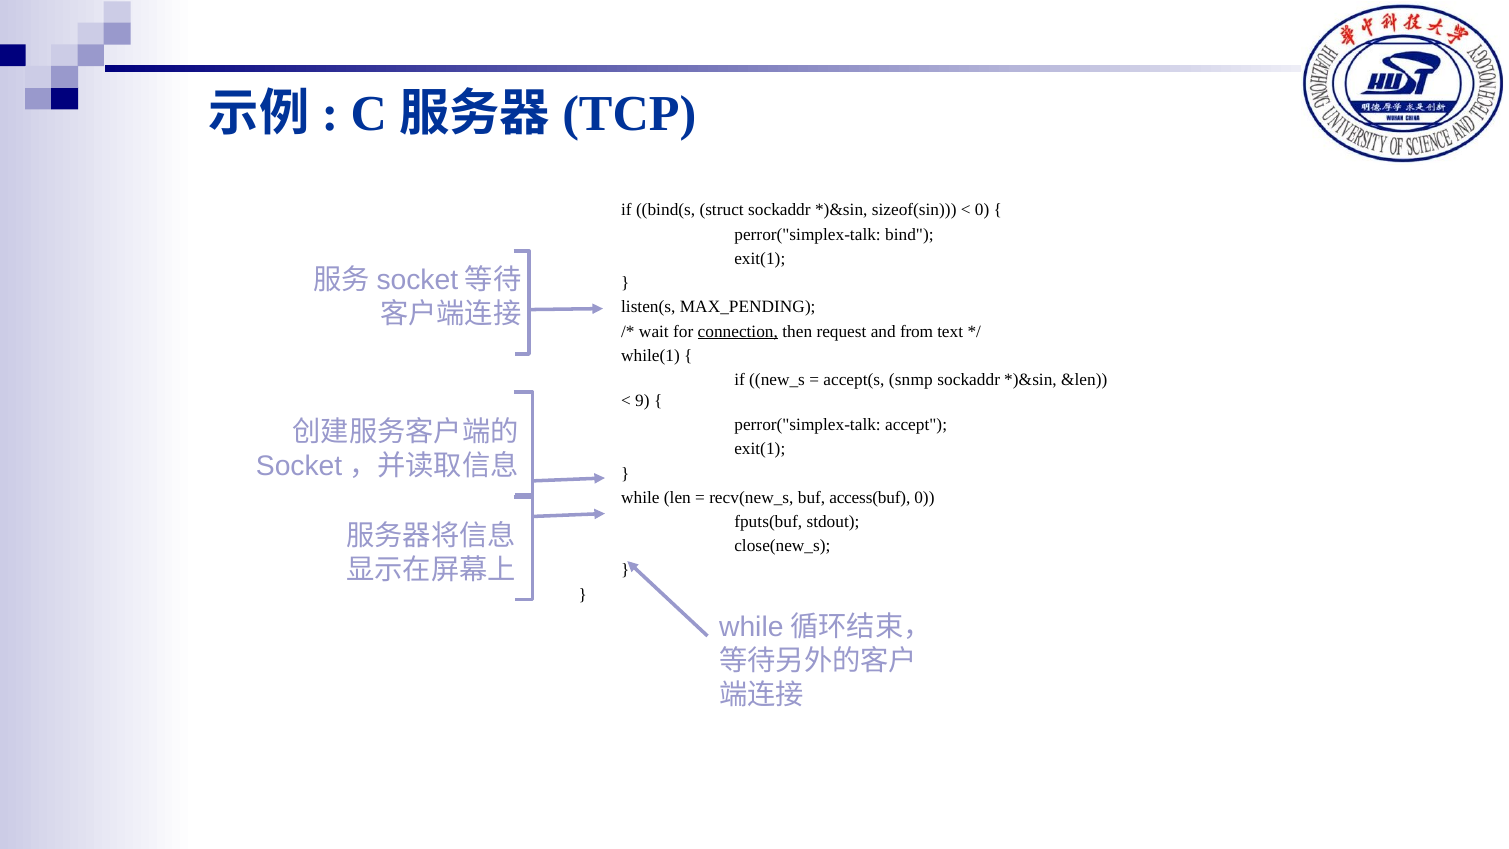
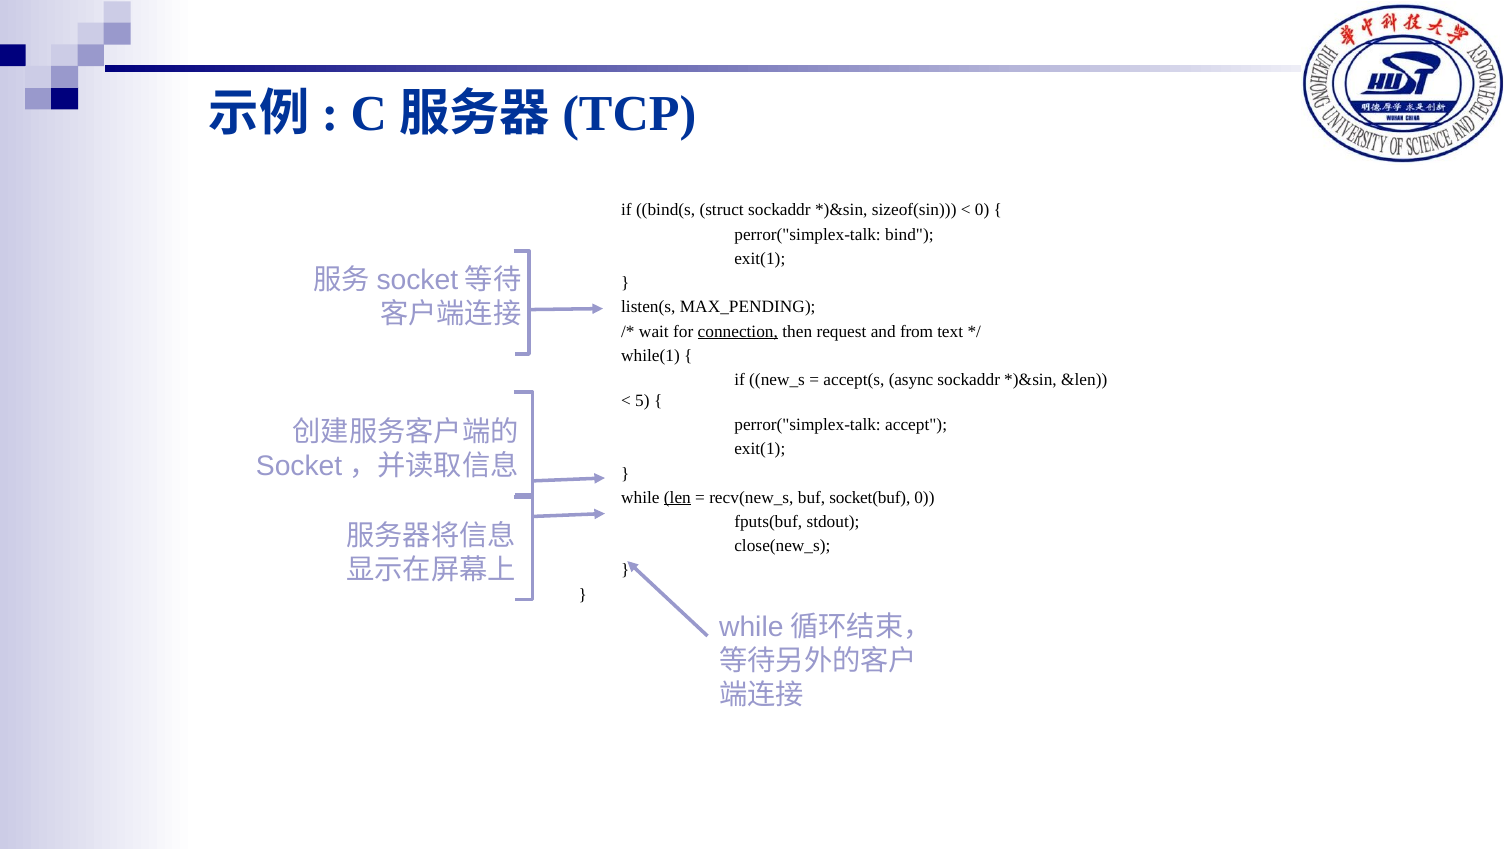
snmp: snmp -> async
9: 9 -> 5
len underline: none -> present
access(buf: access(buf -> socket(buf
